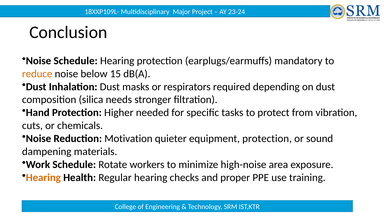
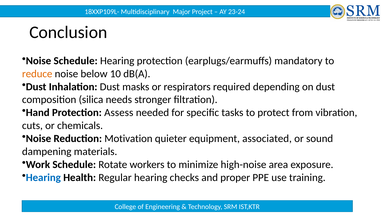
15: 15 -> 10
Higher: Higher -> Assess
equipment protection: protection -> associated
Hearing at (43, 177) colour: orange -> blue
